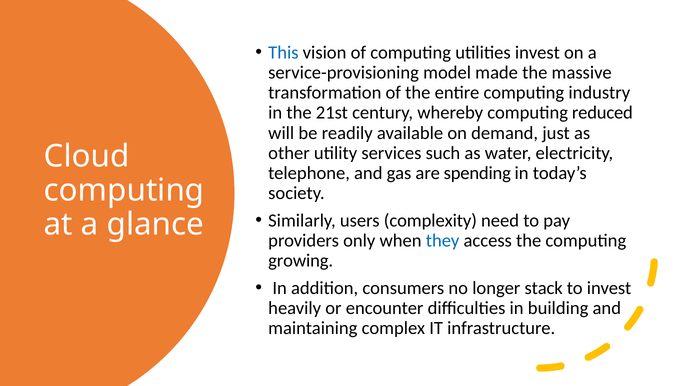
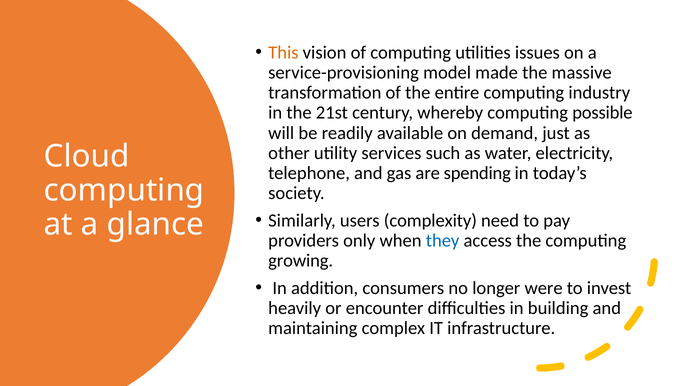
This colour: blue -> orange
utilities invest: invest -> issues
reduced: reduced -> possible
stack: stack -> were
